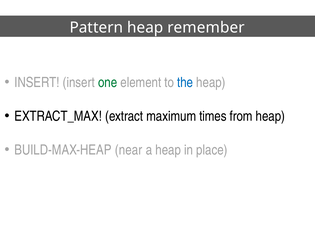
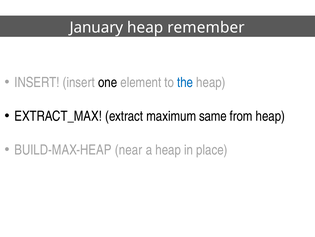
Pattern: Pattern -> January
one colour: green -> black
times: times -> same
